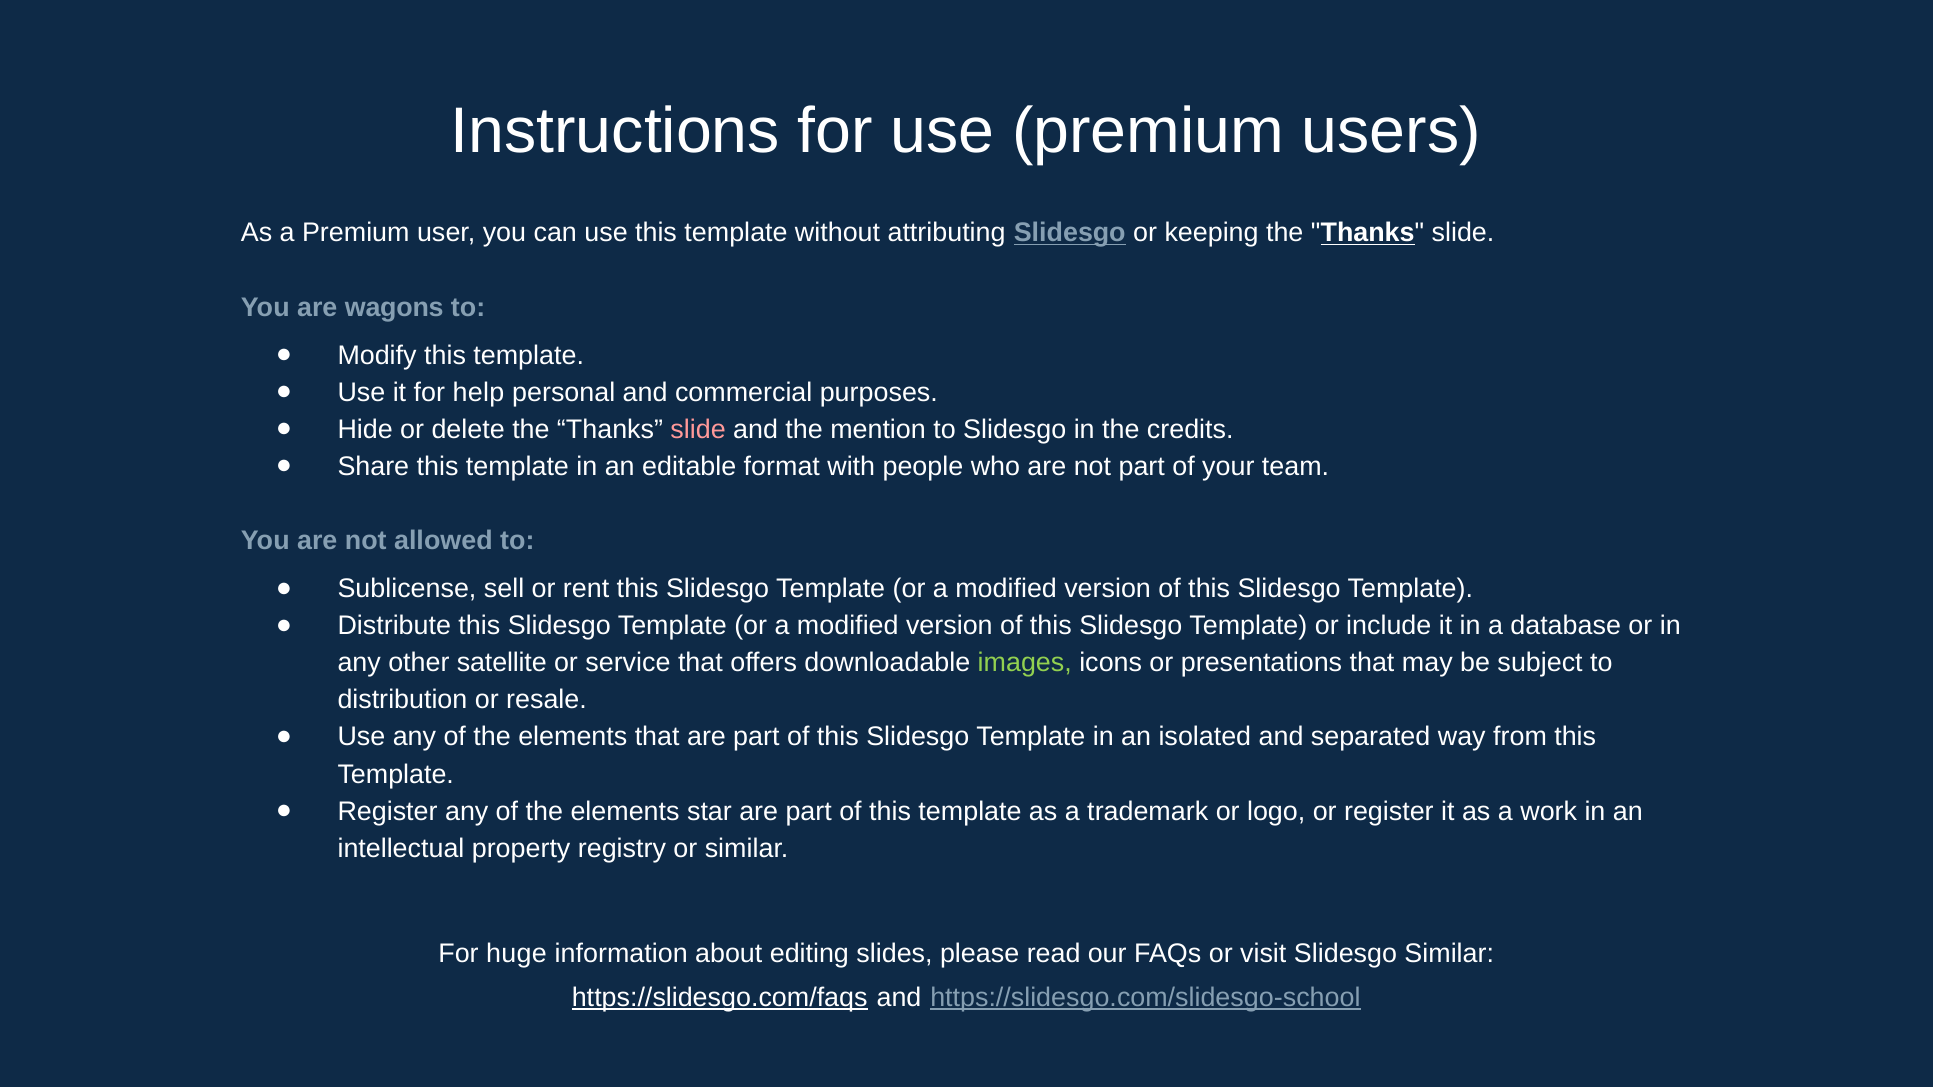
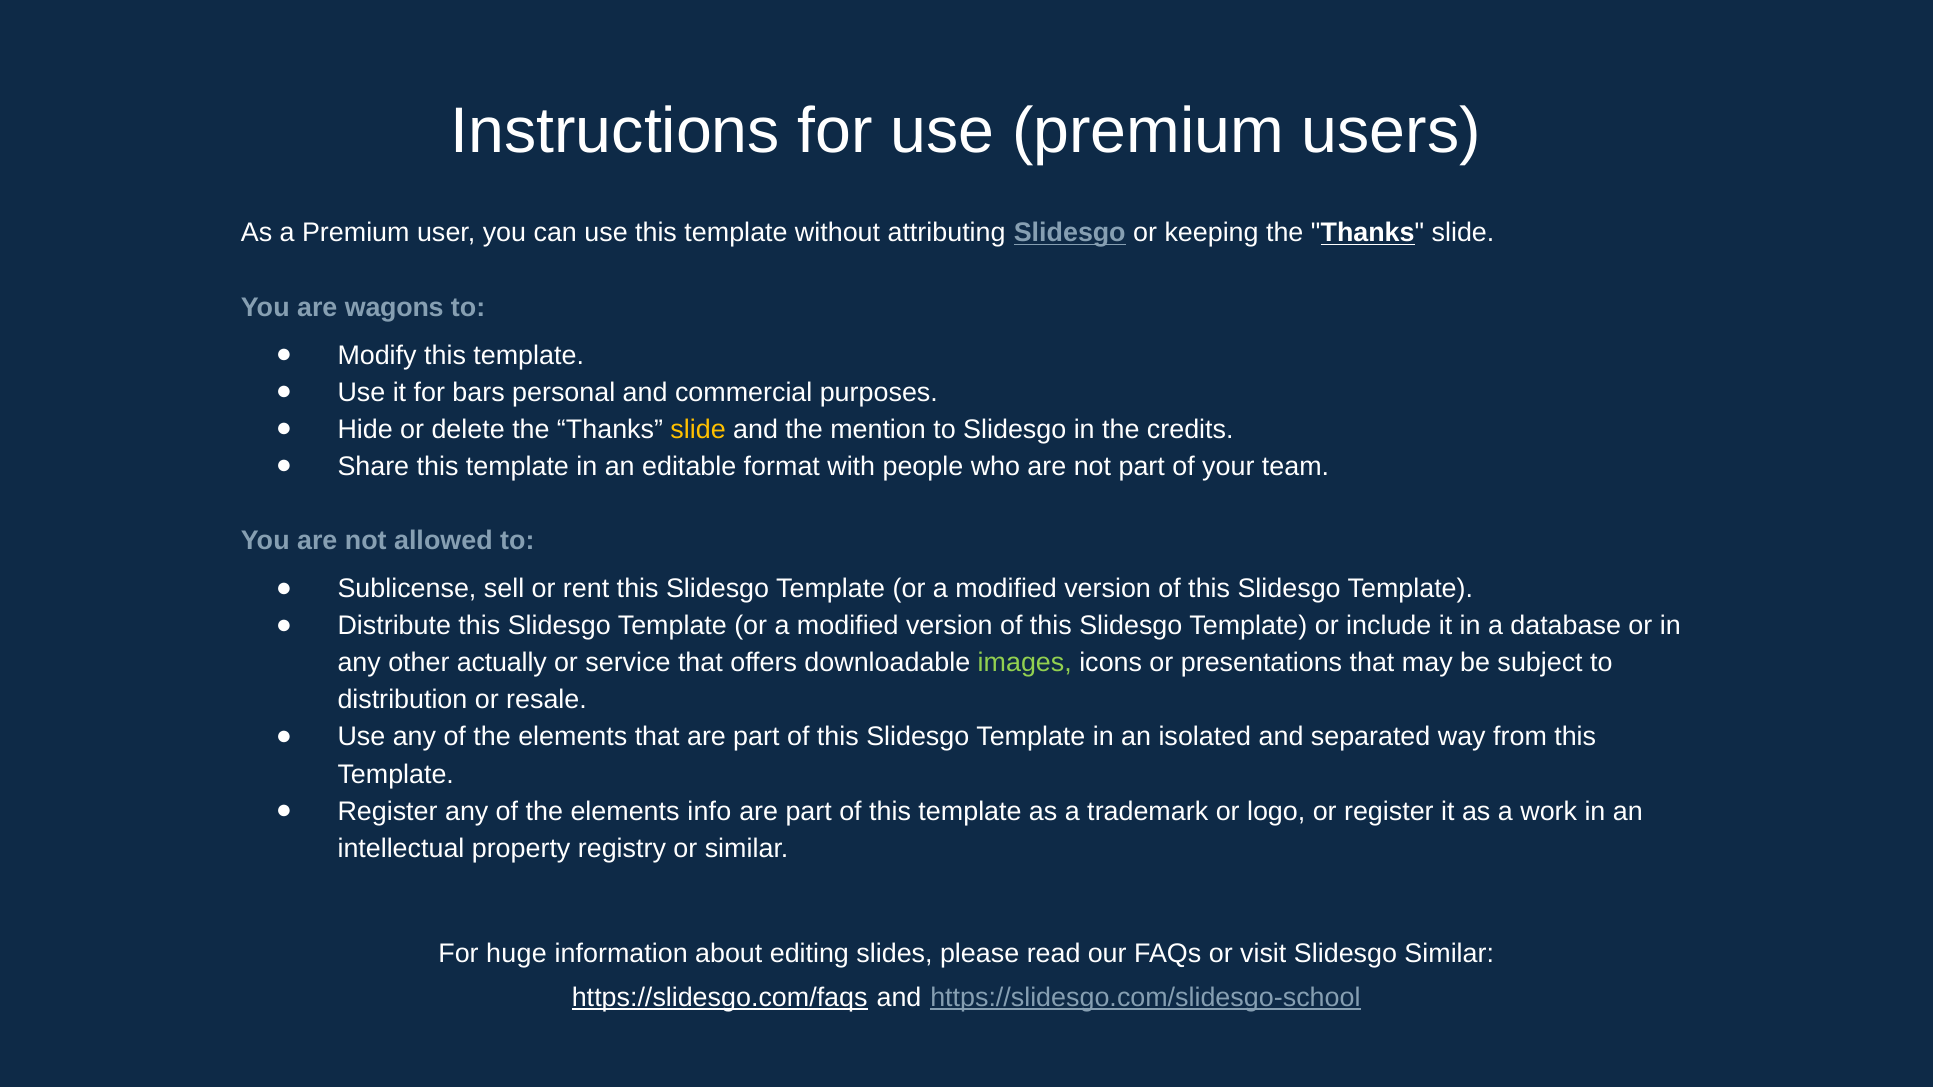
help: help -> bars
slide at (698, 430) colour: pink -> yellow
satellite: satellite -> actually
star: star -> info
